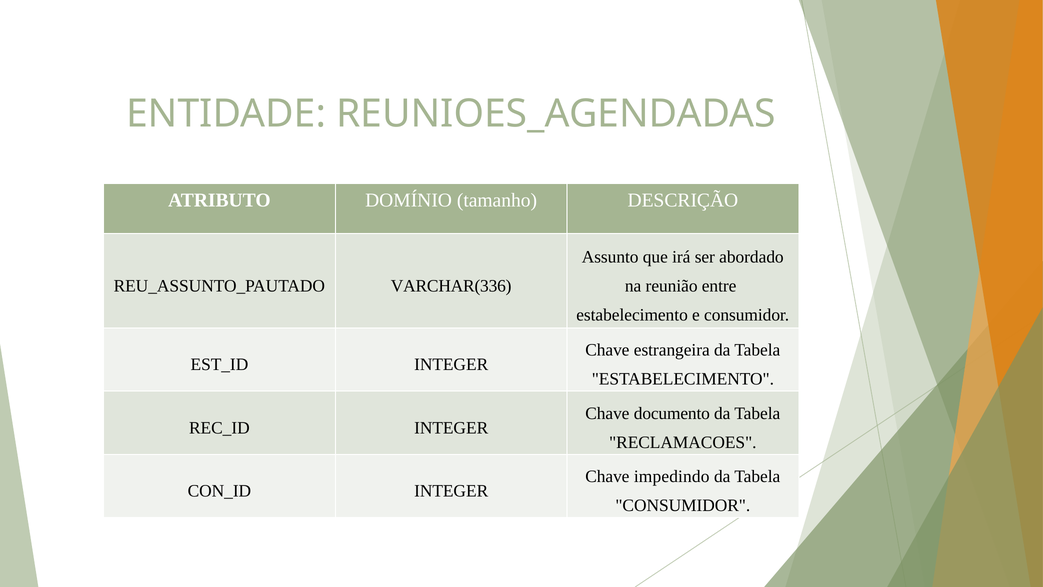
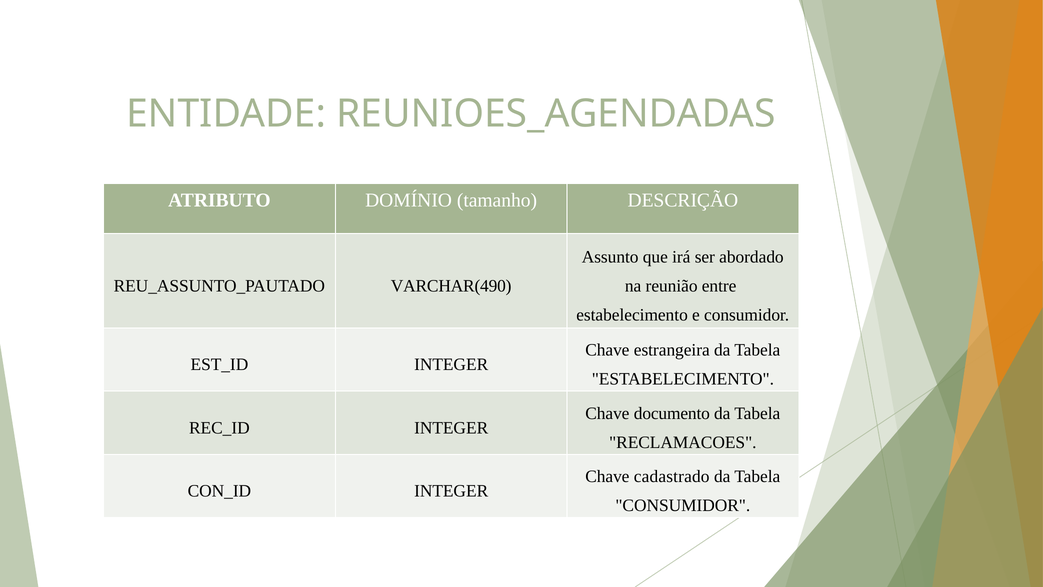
VARCHAR(336: VARCHAR(336 -> VARCHAR(490
impedindo: impedindo -> cadastrado
